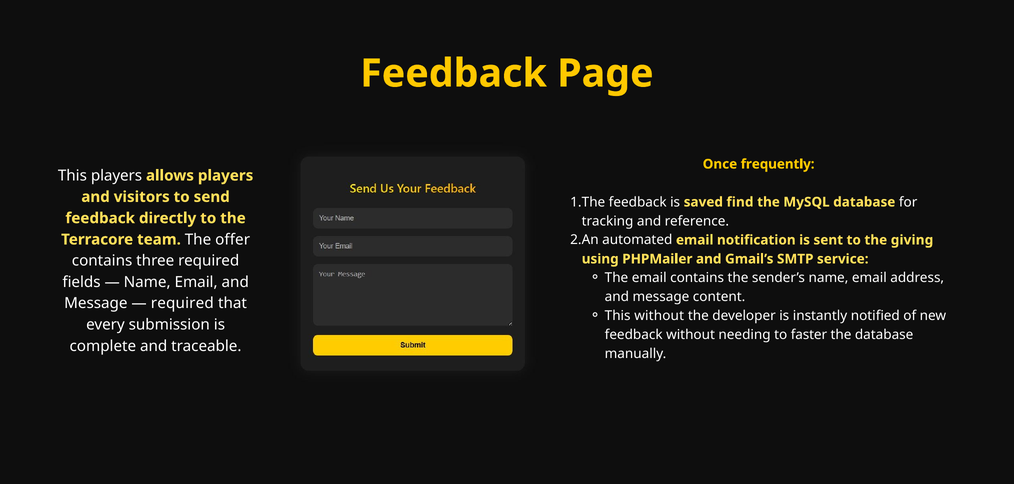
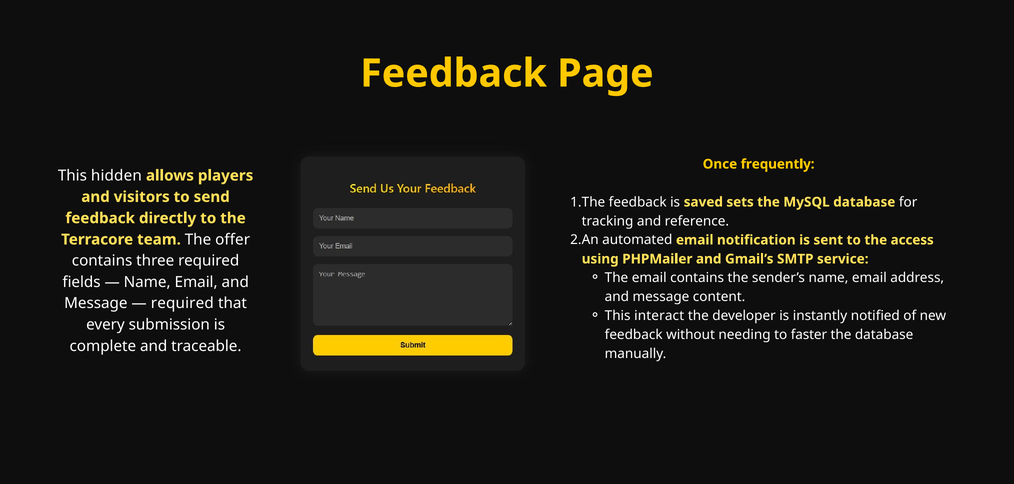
This players: players -> hidden
find: find -> sets
giving: giving -> access
This without: without -> interact
